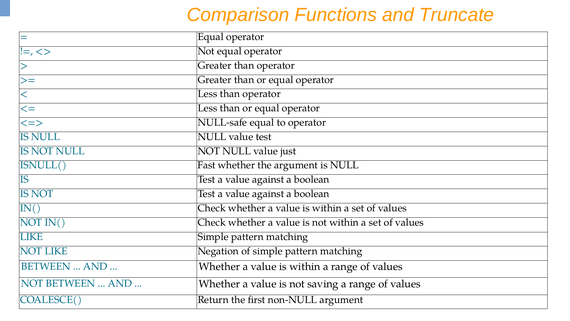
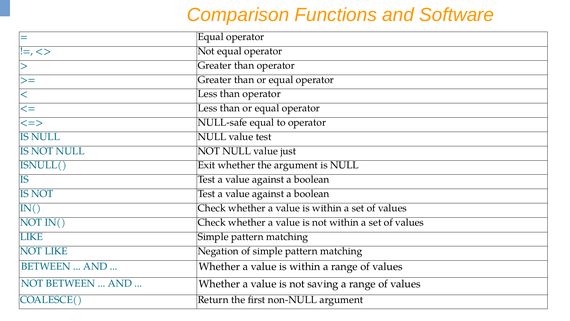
Truncate: Truncate -> Software
Fast: Fast -> Exit
